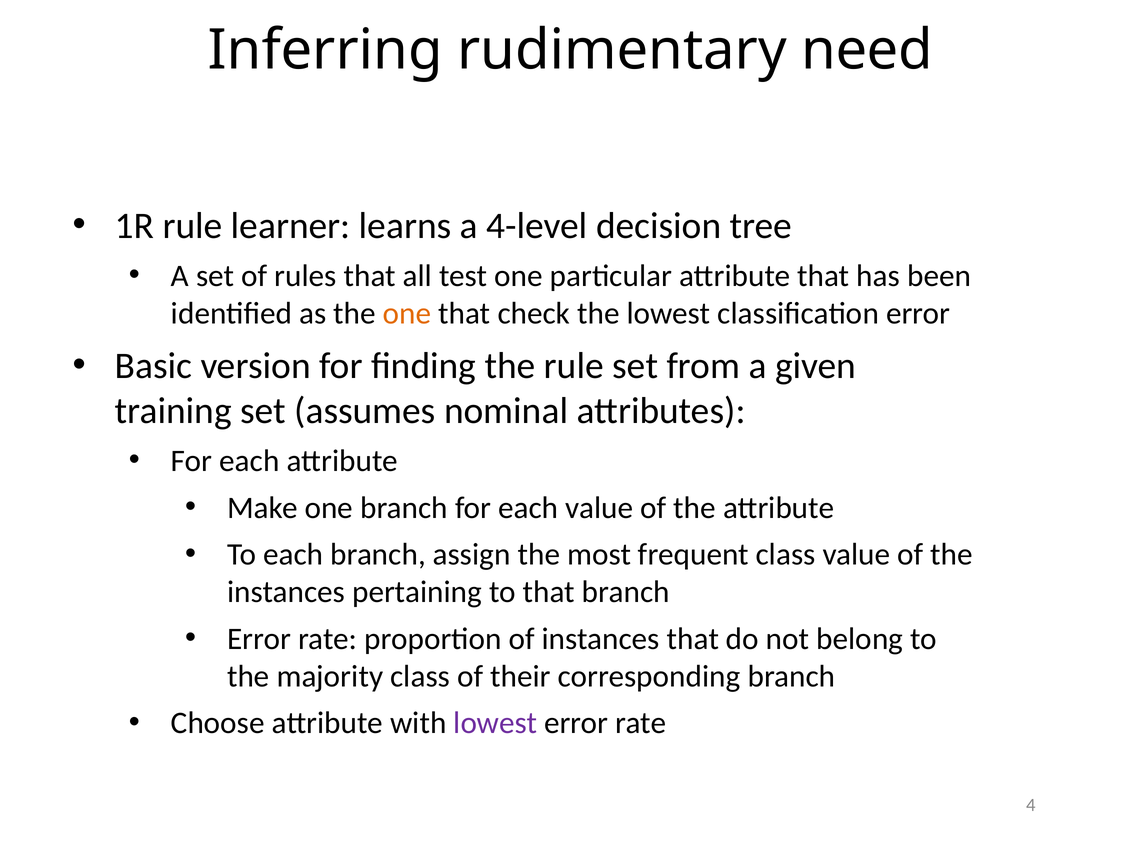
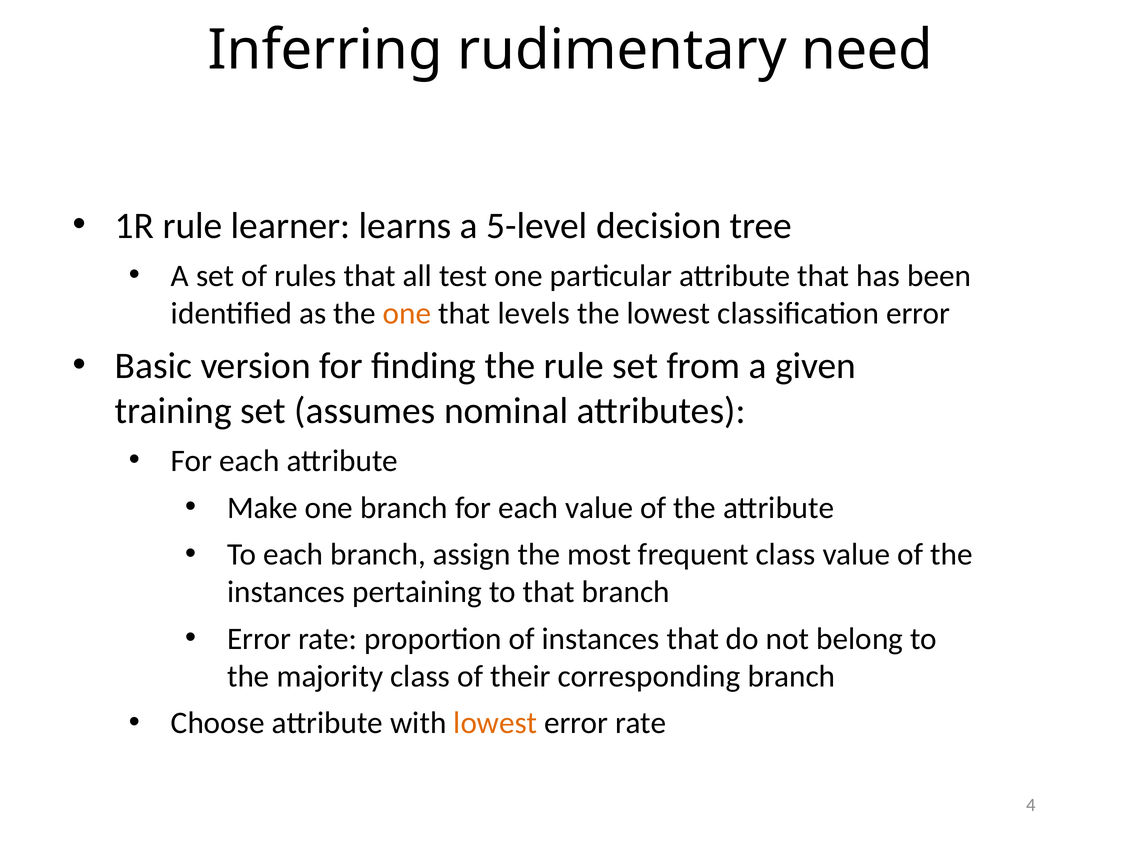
4-level: 4-level -> 5-level
check: check -> levels
lowest at (495, 723) colour: purple -> orange
